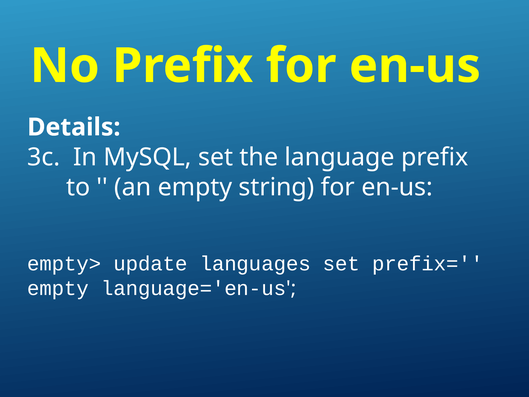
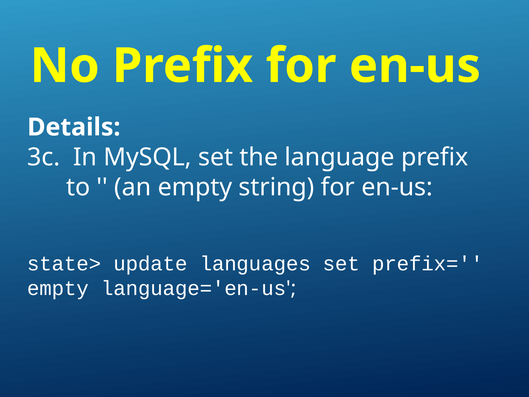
empty>: empty> -> state>
